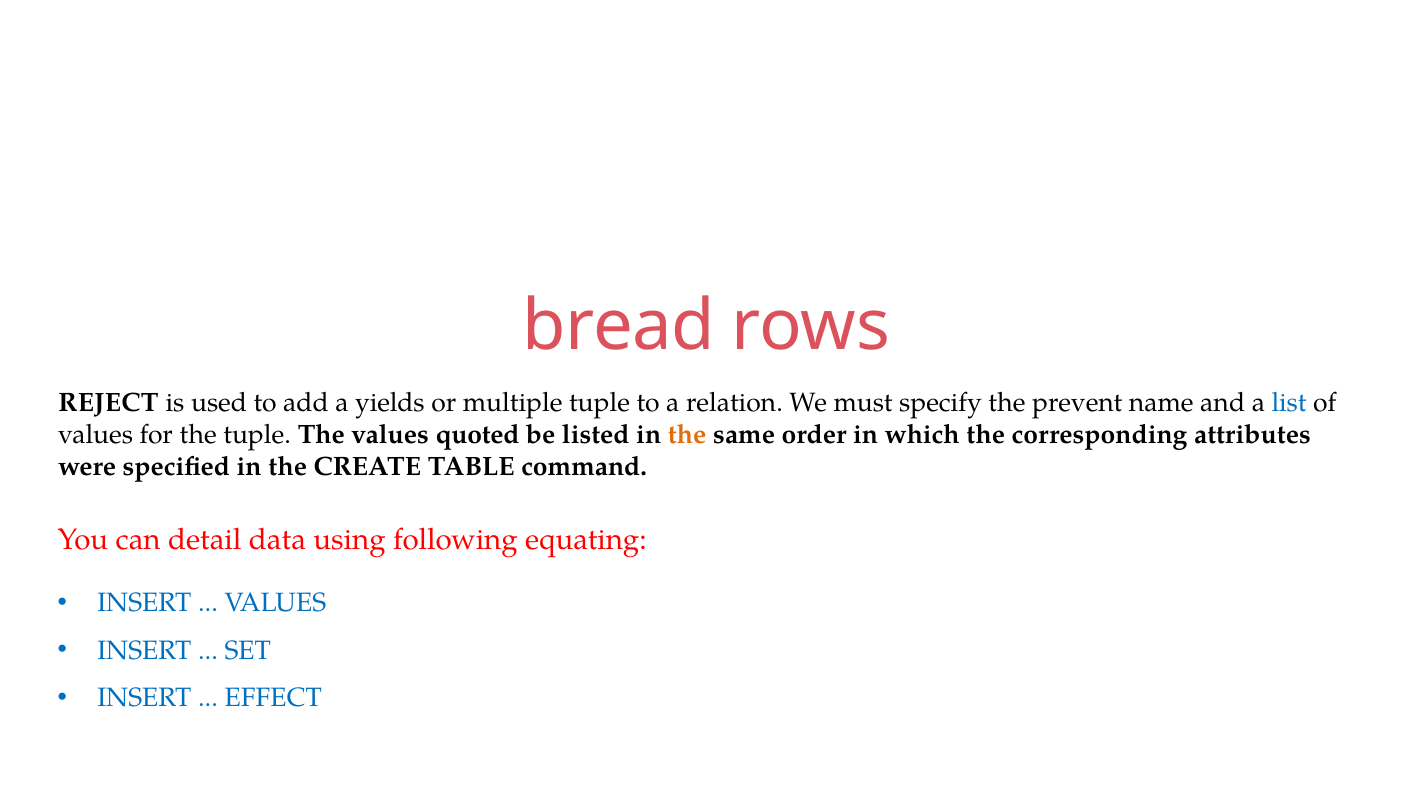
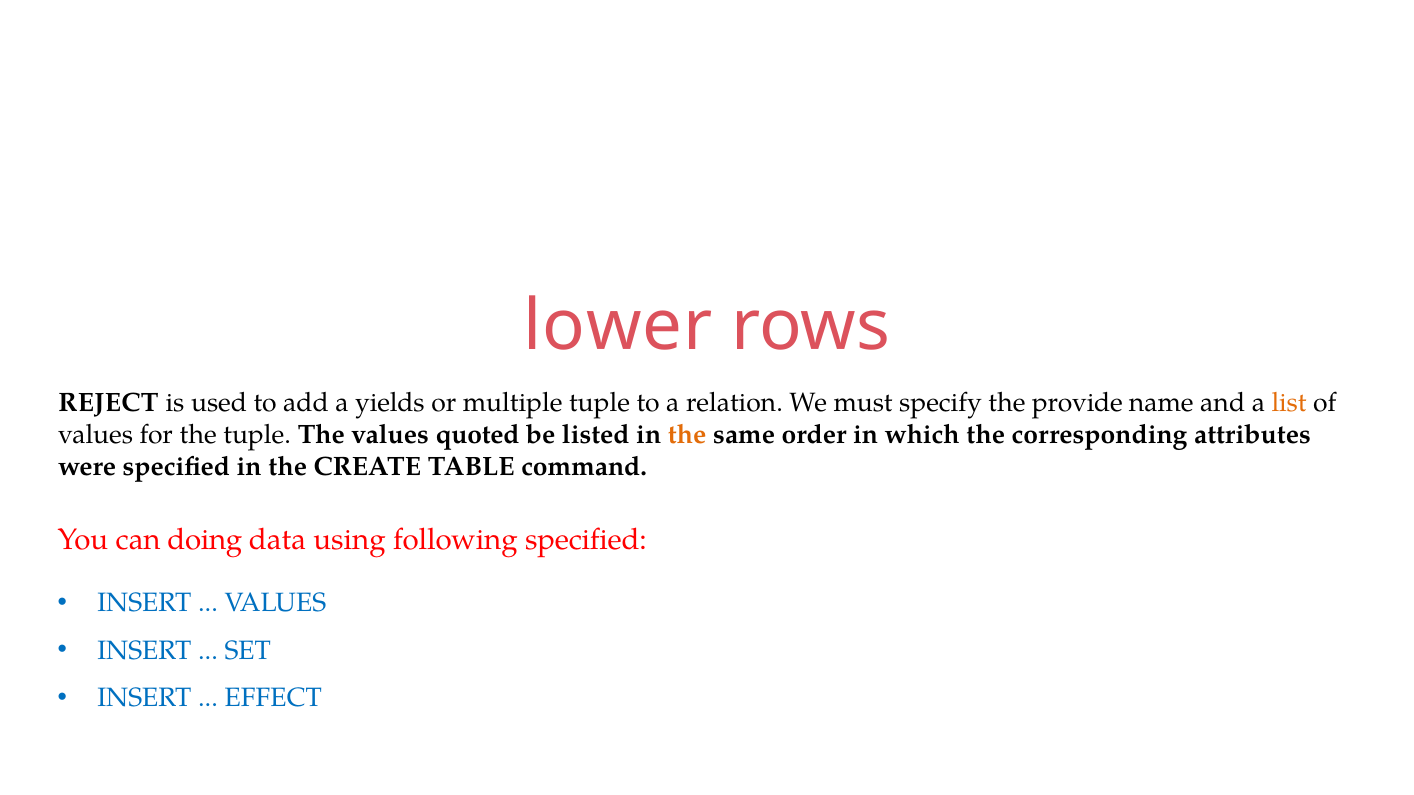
bread: bread -> lower
prevent: prevent -> provide
list colour: blue -> orange
detail: detail -> doing
following equating: equating -> specified
